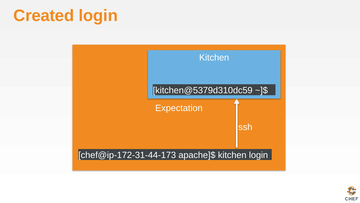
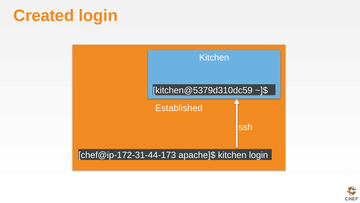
Expectation: Expectation -> Established
